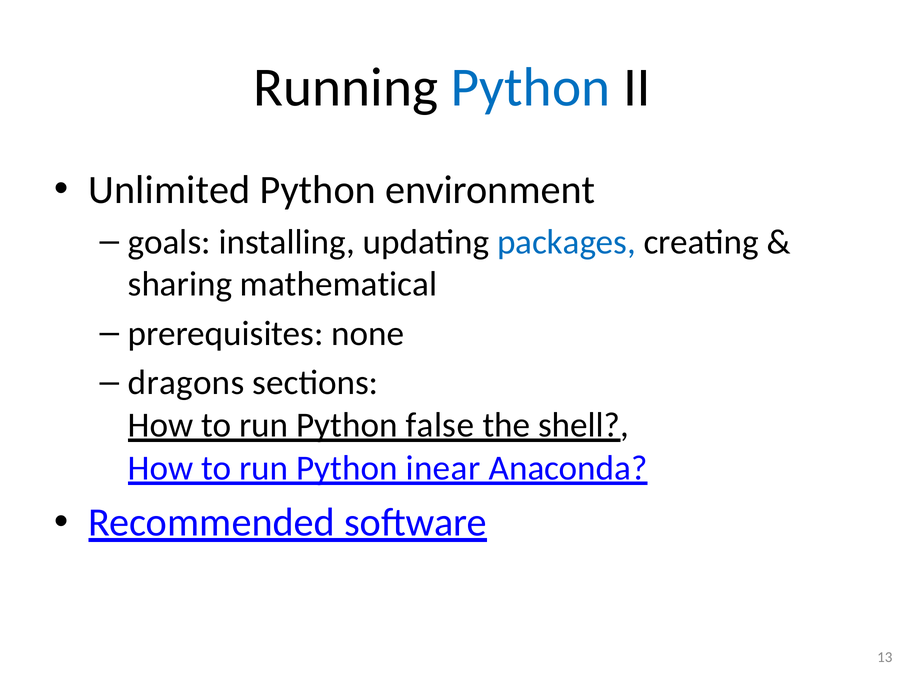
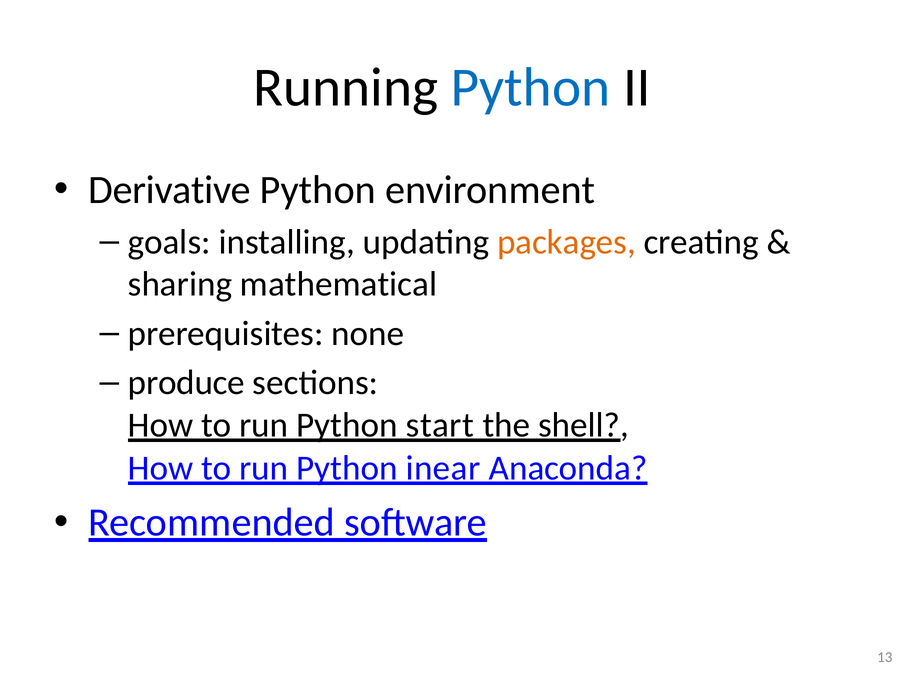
Unlimited: Unlimited -> Derivative
packages colour: blue -> orange
dragons: dragons -> produce
false: false -> start
